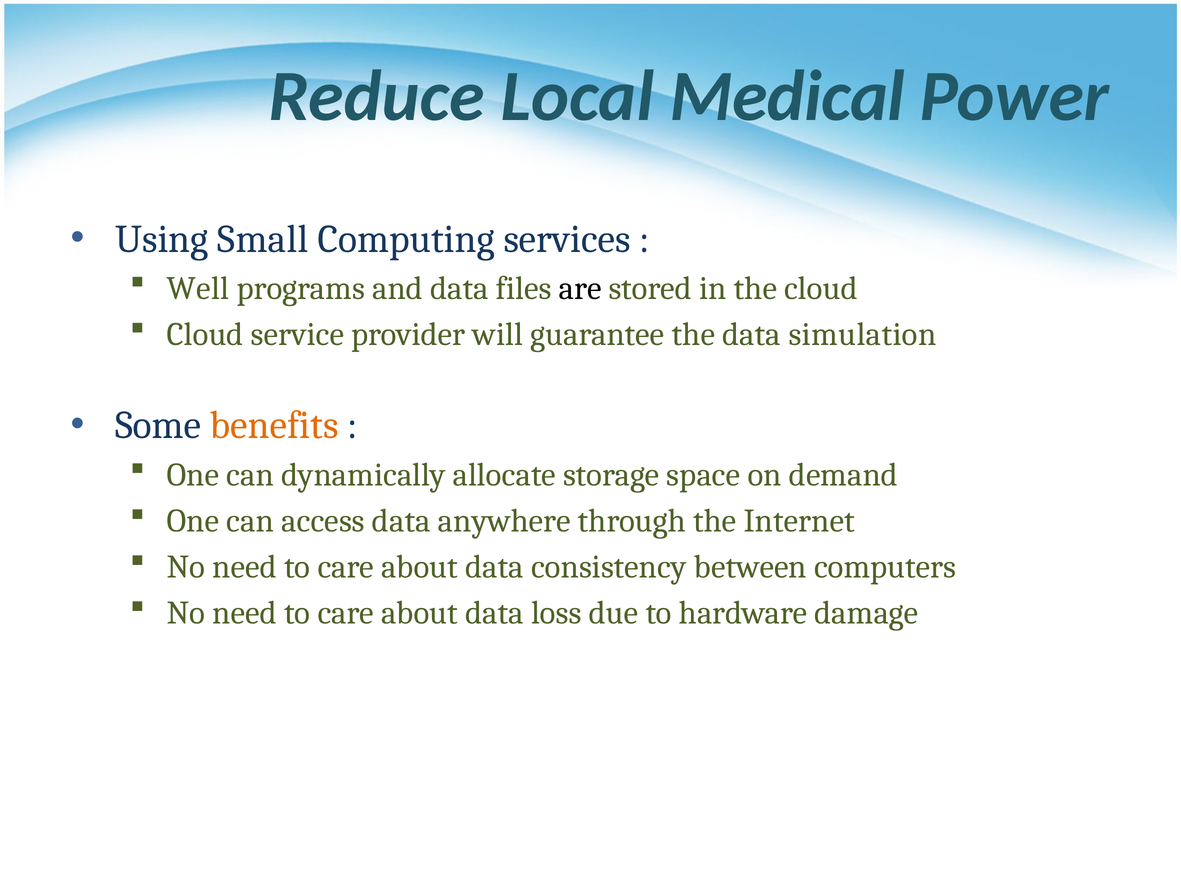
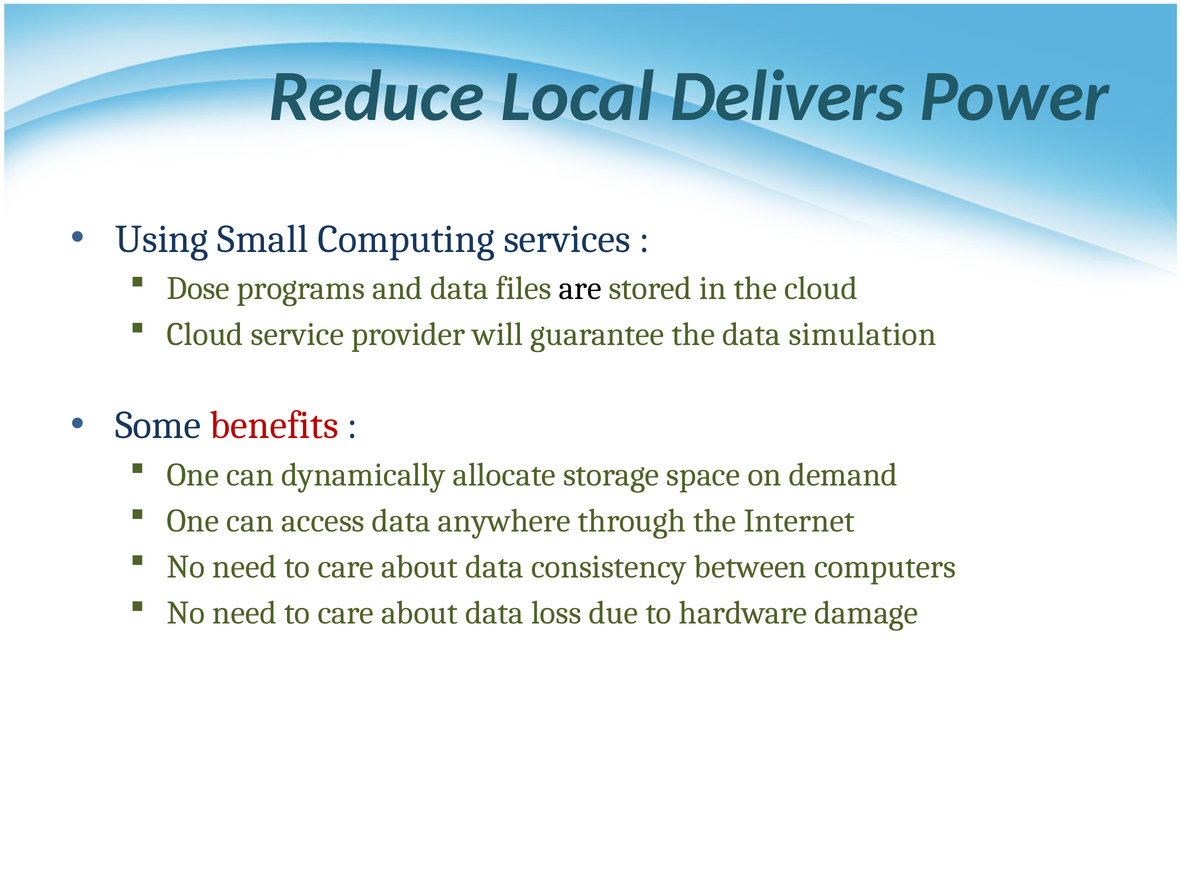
Medical: Medical -> Delivers
Well: Well -> Dose
benefits colour: orange -> red
